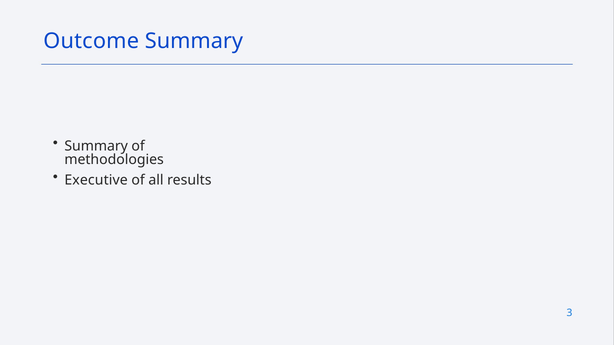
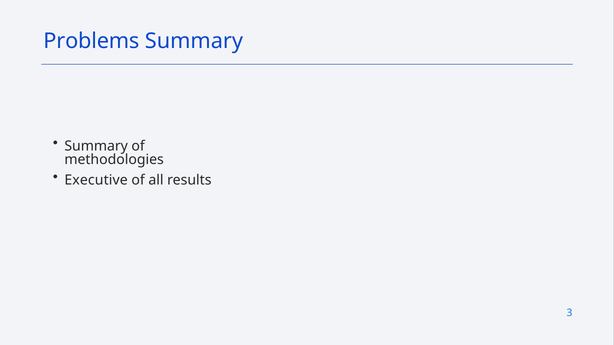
Outcome: Outcome -> Problems
